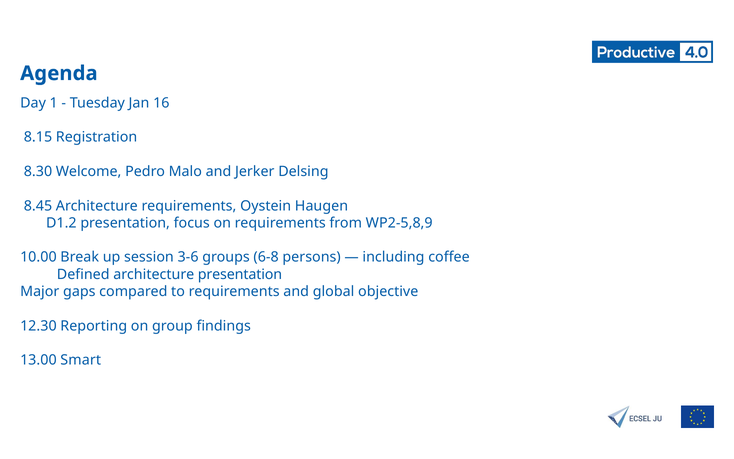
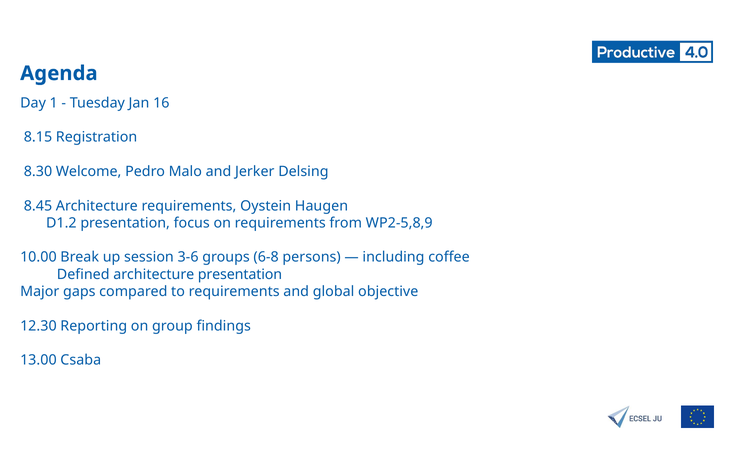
Smart: Smart -> Csaba
